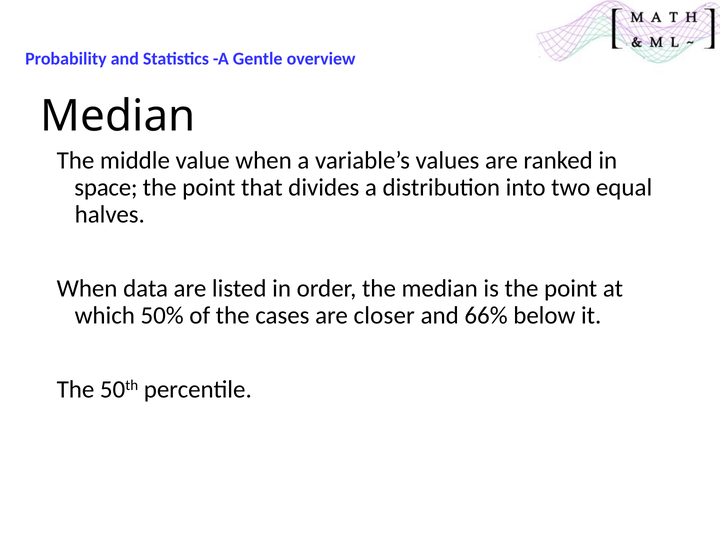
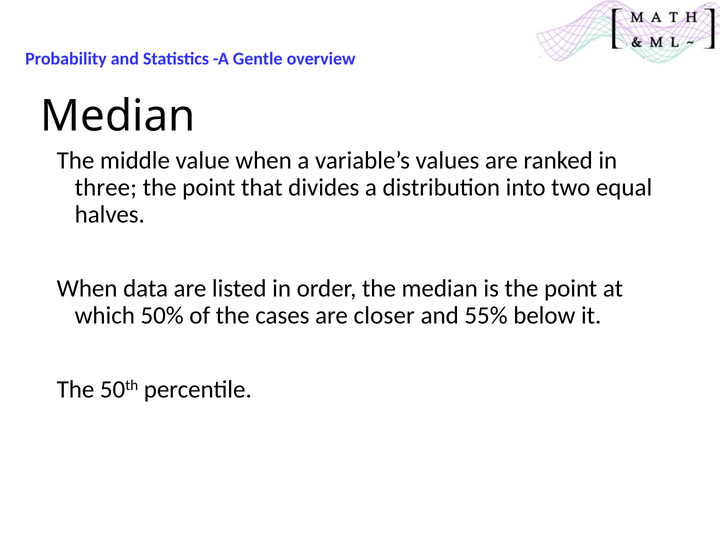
space: space -> three
66%: 66% -> 55%
